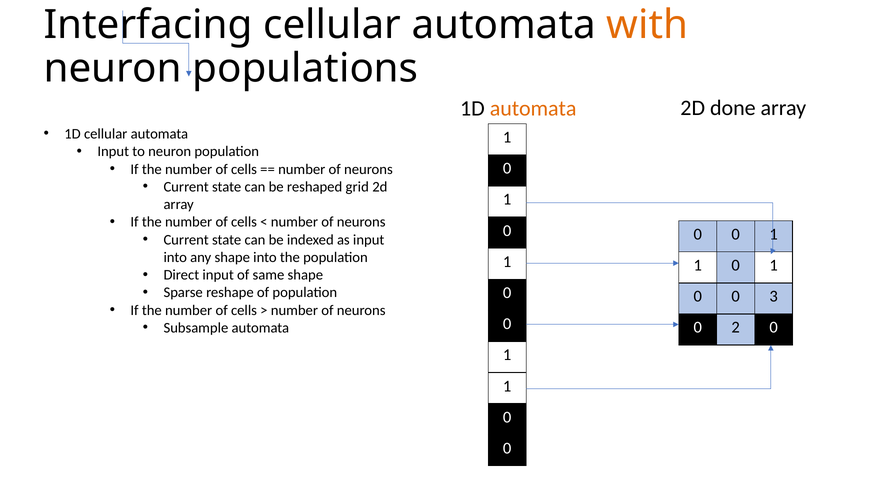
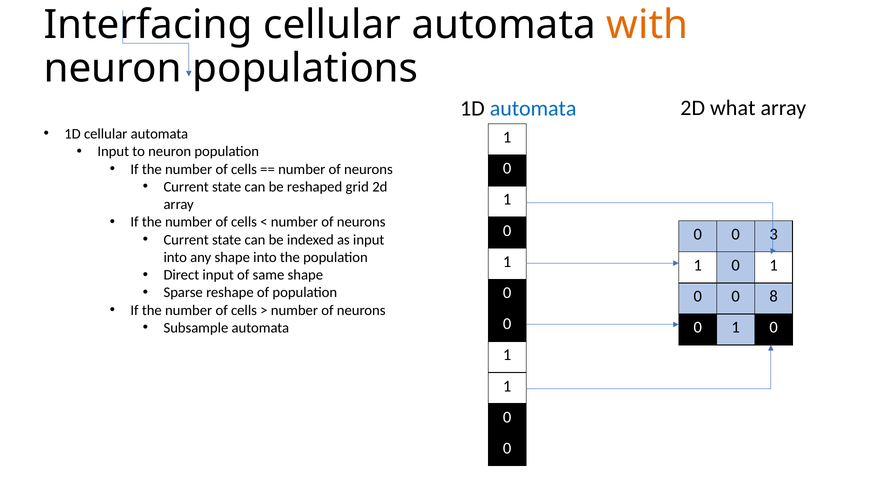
automata at (533, 108) colour: orange -> blue
done: done -> what
1 at (774, 234): 1 -> 3
3: 3 -> 8
2 at (736, 328): 2 -> 1
